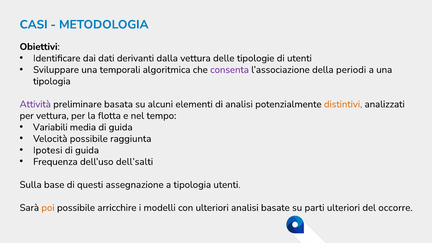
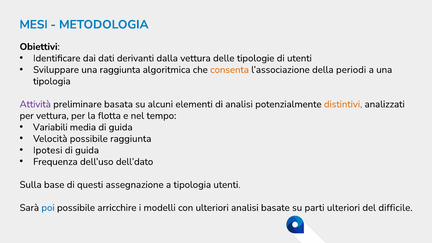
CASI: CASI -> MESI
una temporali: temporali -> raggiunta
consenta colour: purple -> orange
dell’salti: dell’salti -> dell’dato
poi colour: orange -> blue
occorre: occorre -> difficile
